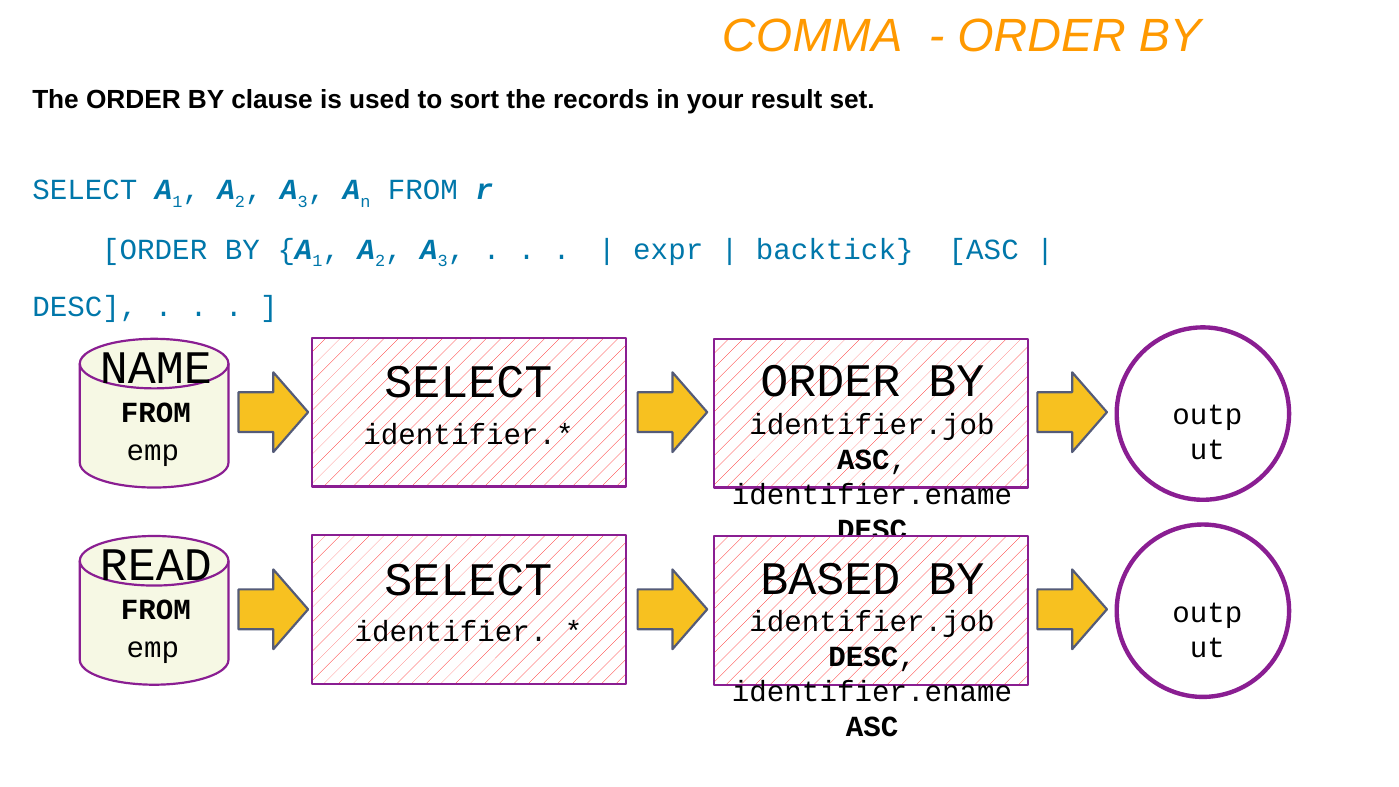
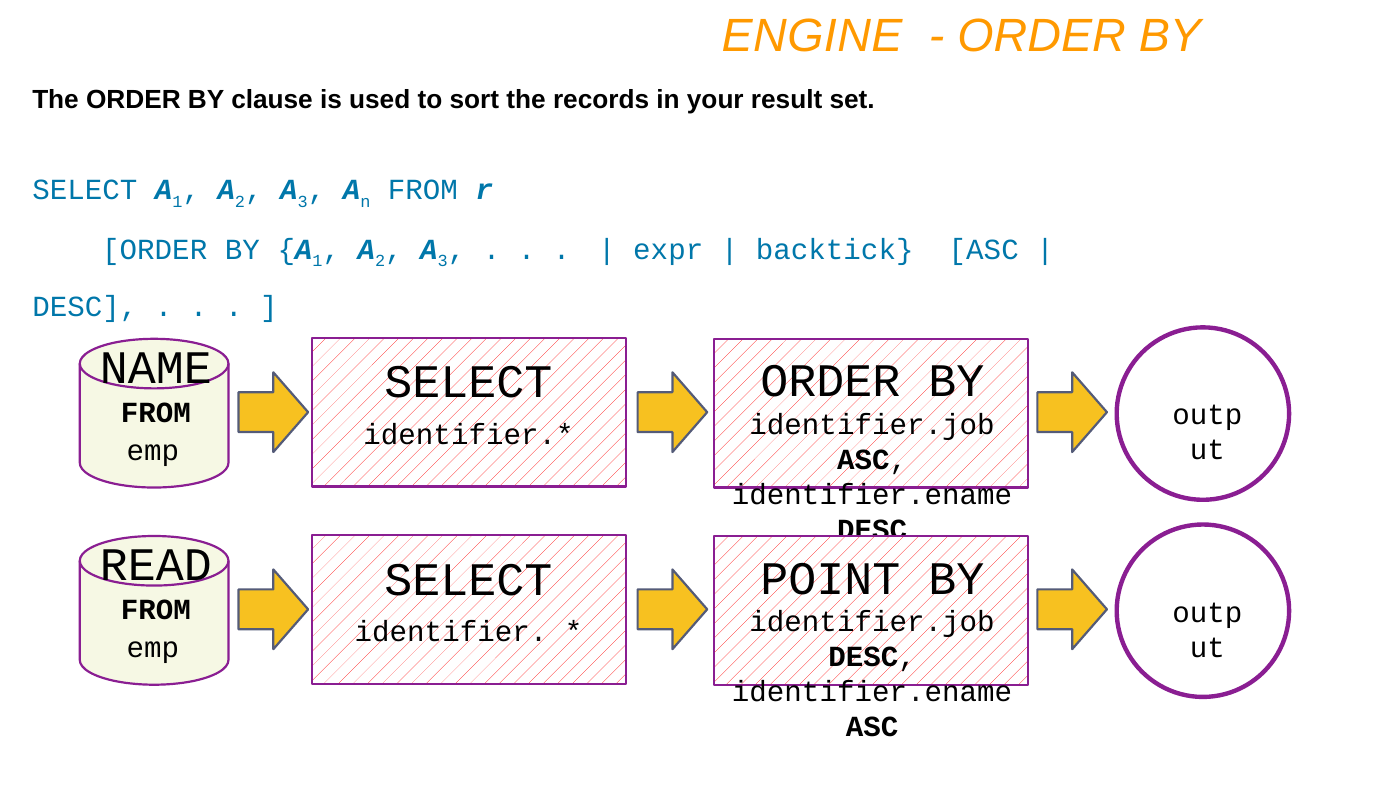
COMMA: COMMA -> ENGINE
BASED: BASED -> POINT
